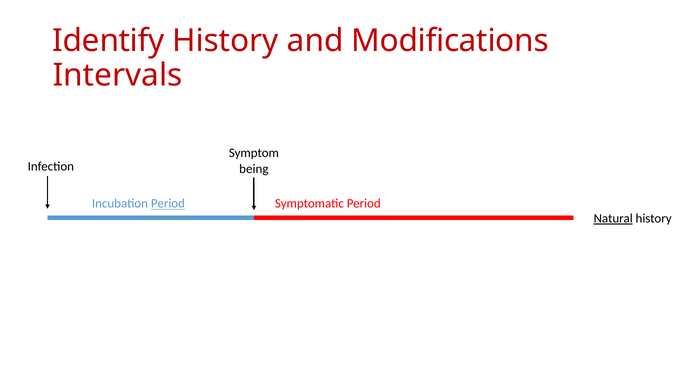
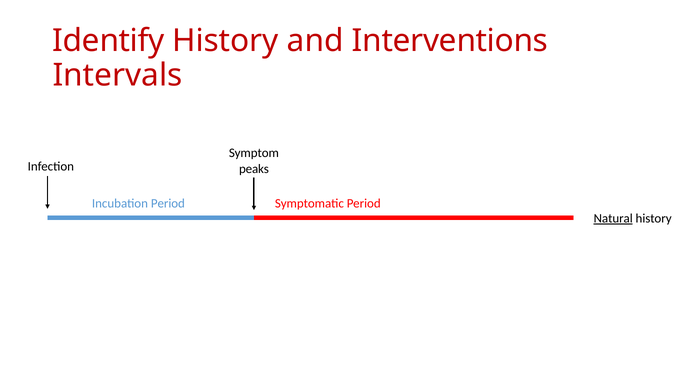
Modifications: Modifications -> Interventions
being: being -> peaks
Period at (168, 203) underline: present -> none
